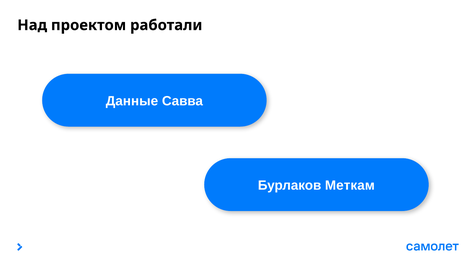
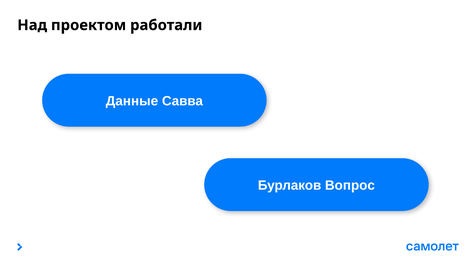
Меткам: Меткам -> Вопрос
